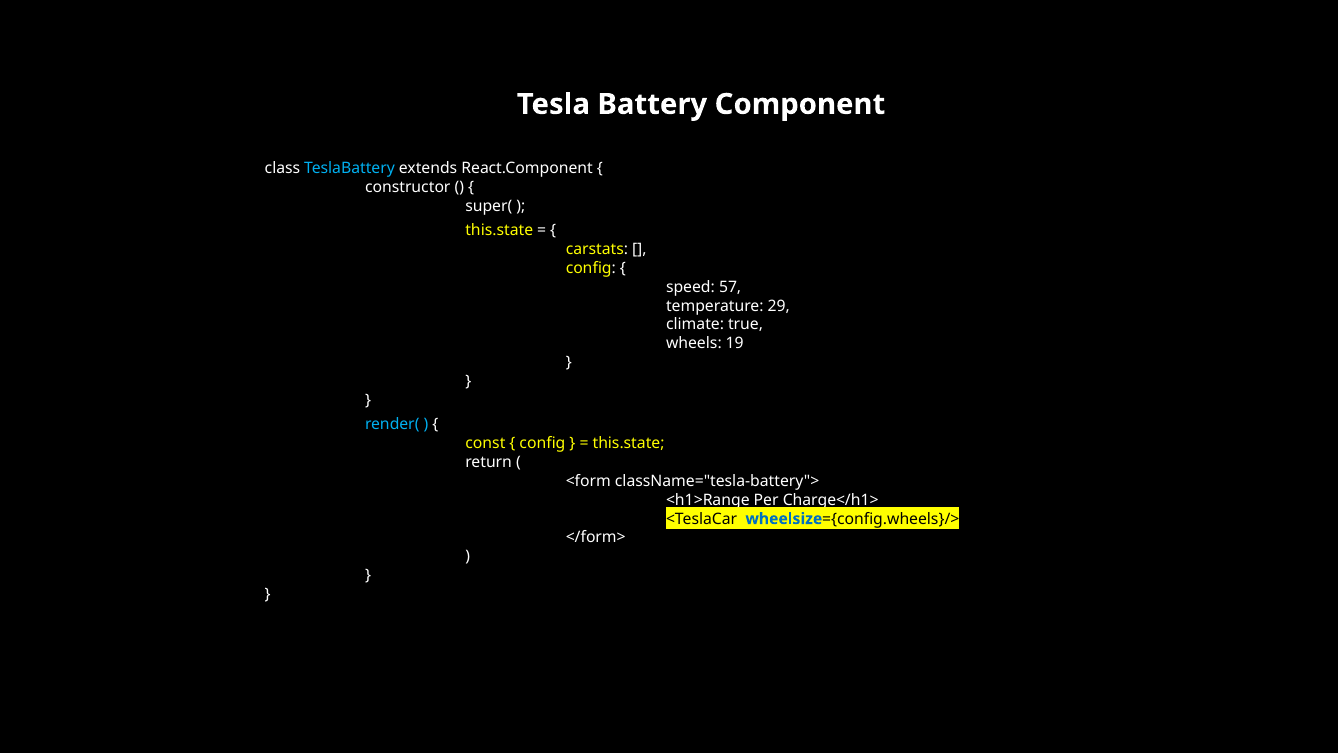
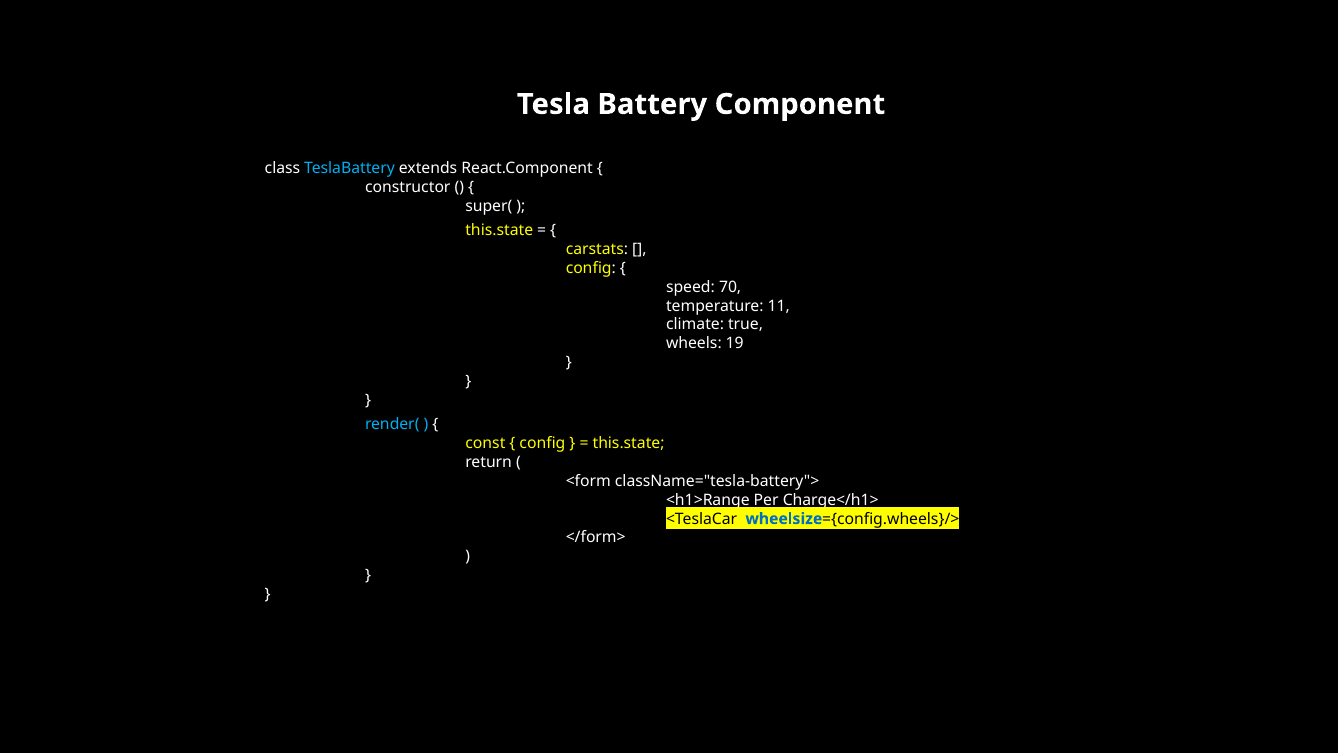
57: 57 -> 70
29: 29 -> 11
